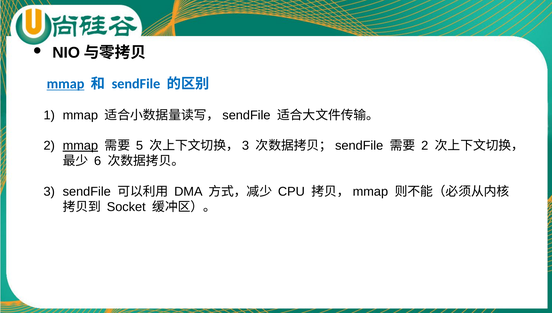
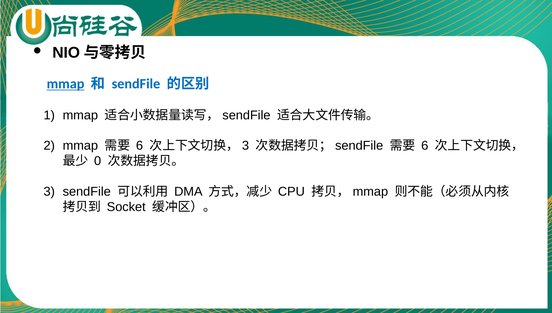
mmap at (80, 146) underline: present -> none
5 at (140, 146): 5 -> 6
2 at (425, 146): 2 -> 6
6: 6 -> 0
